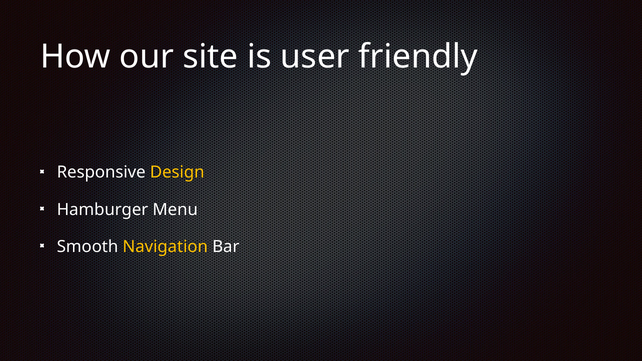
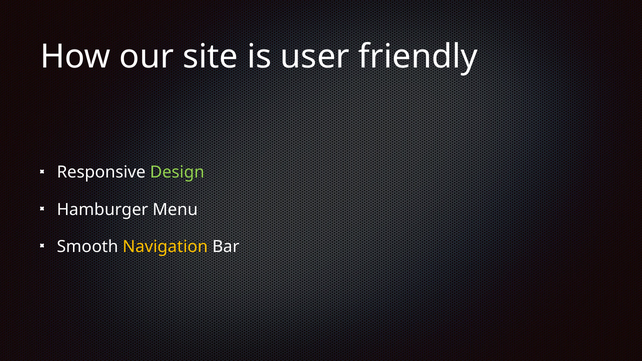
Design colour: yellow -> light green
